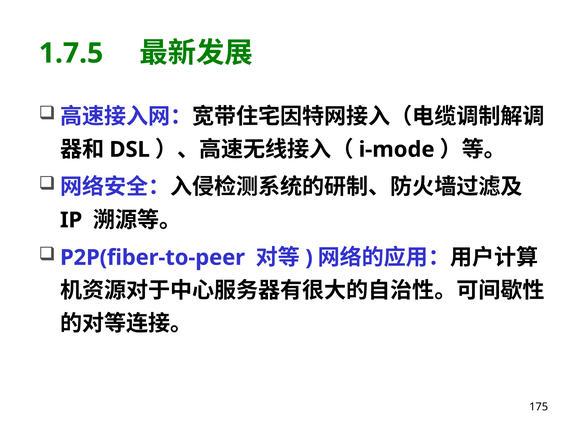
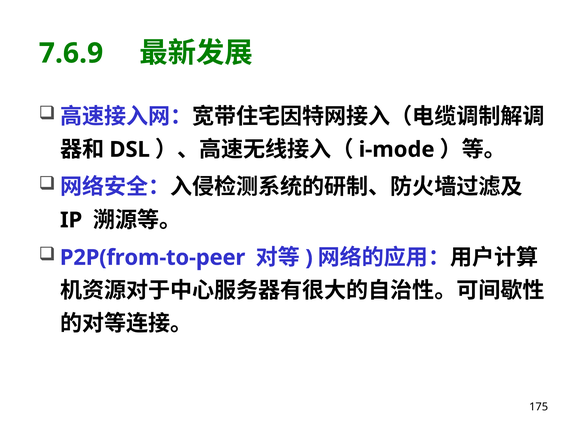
1.7.5: 1.7.5 -> 7.6.9
P2P(fiber-to-peer: P2P(fiber-to-peer -> P2P(from-to-peer
